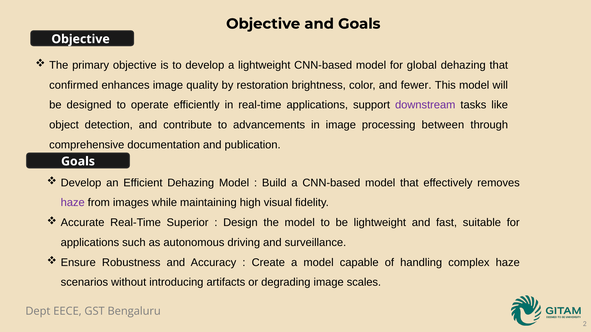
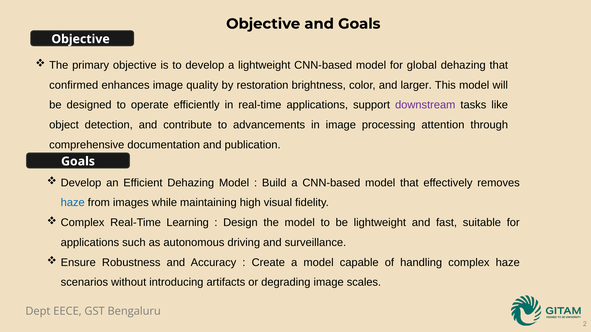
fewer: fewer -> larger
between: between -> attention
haze at (73, 203) colour: purple -> blue
Accurate at (83, 223): Accurate -> Complex
Superior: Superior -> Learning
